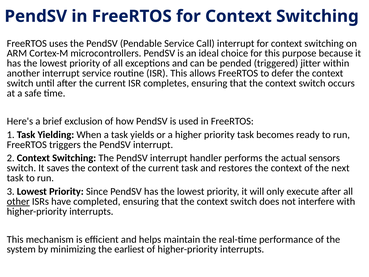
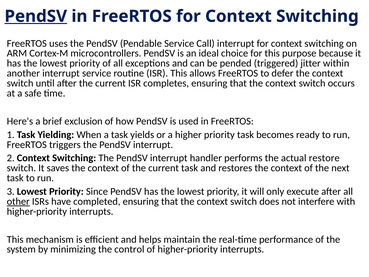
PendSV at (36, 16) underline: none -> present
sensors: sensors -> restore
earliest: earliest -> control
